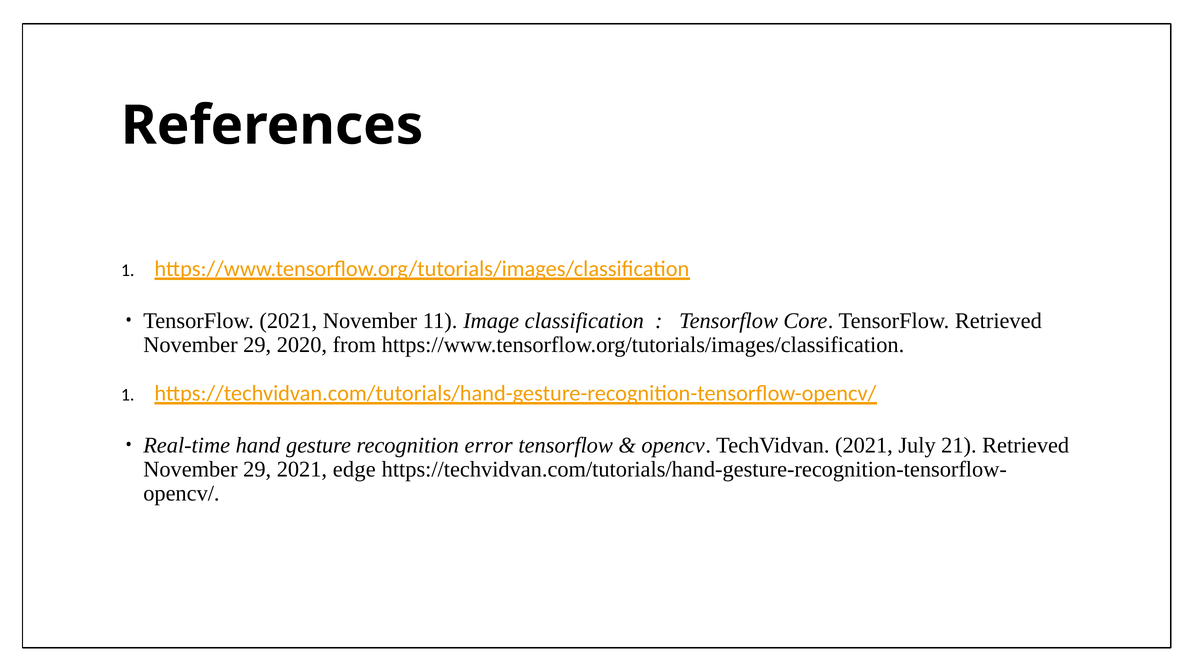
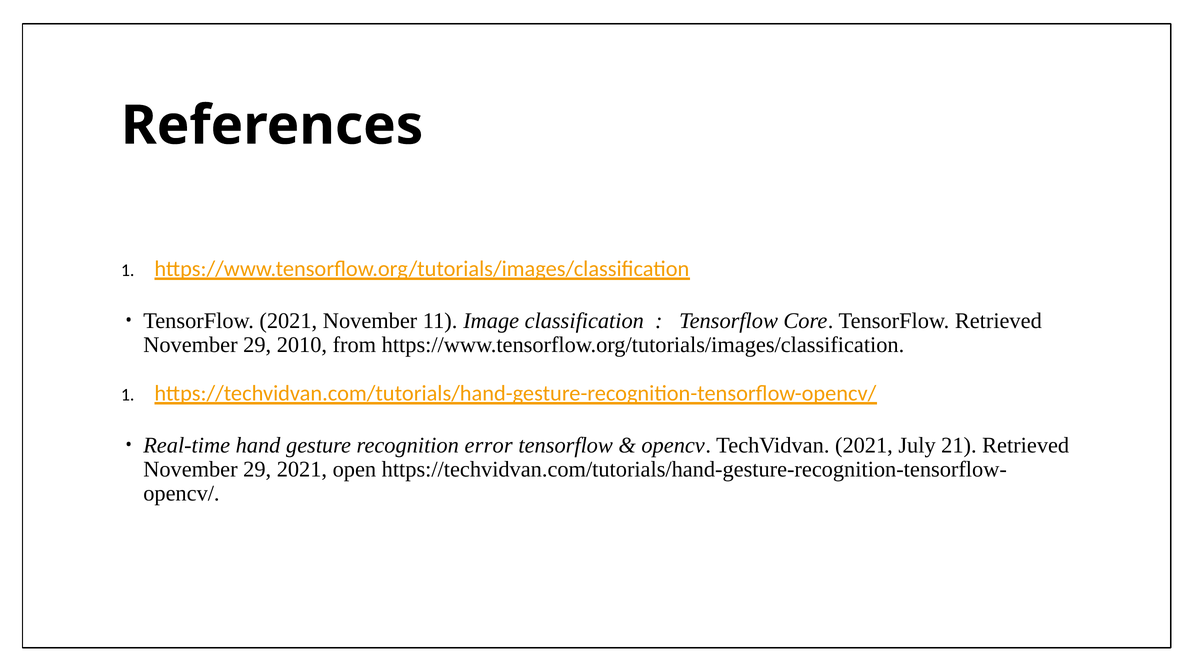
2020: 2020 -> 2010
edge: edge -> open
